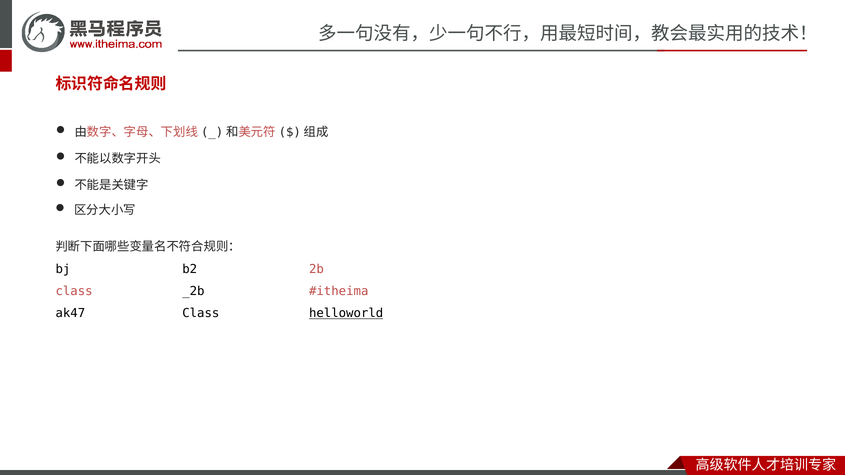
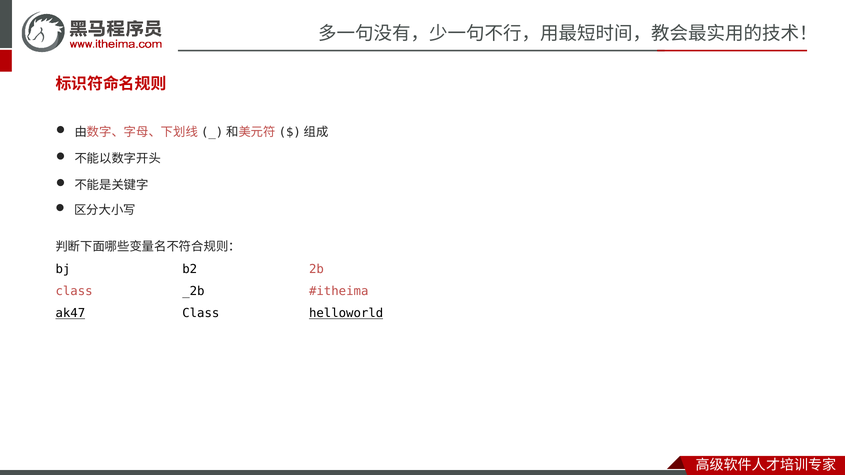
ak47 underline: none -> present
